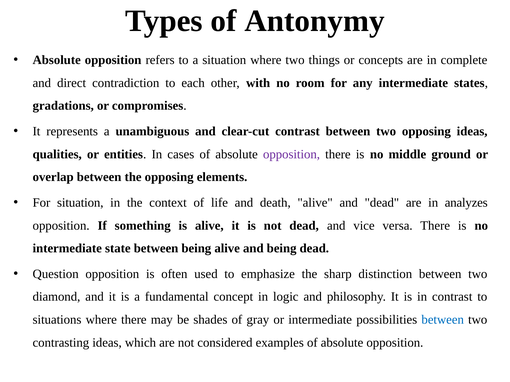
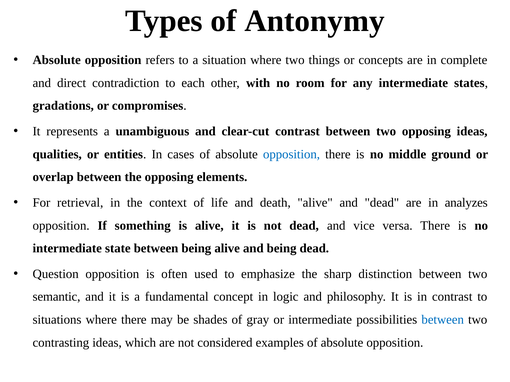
opposition at (292, 154) colour: purple -> blue
For situation: situation -> retrieval
diamond: diamond -> semantic
